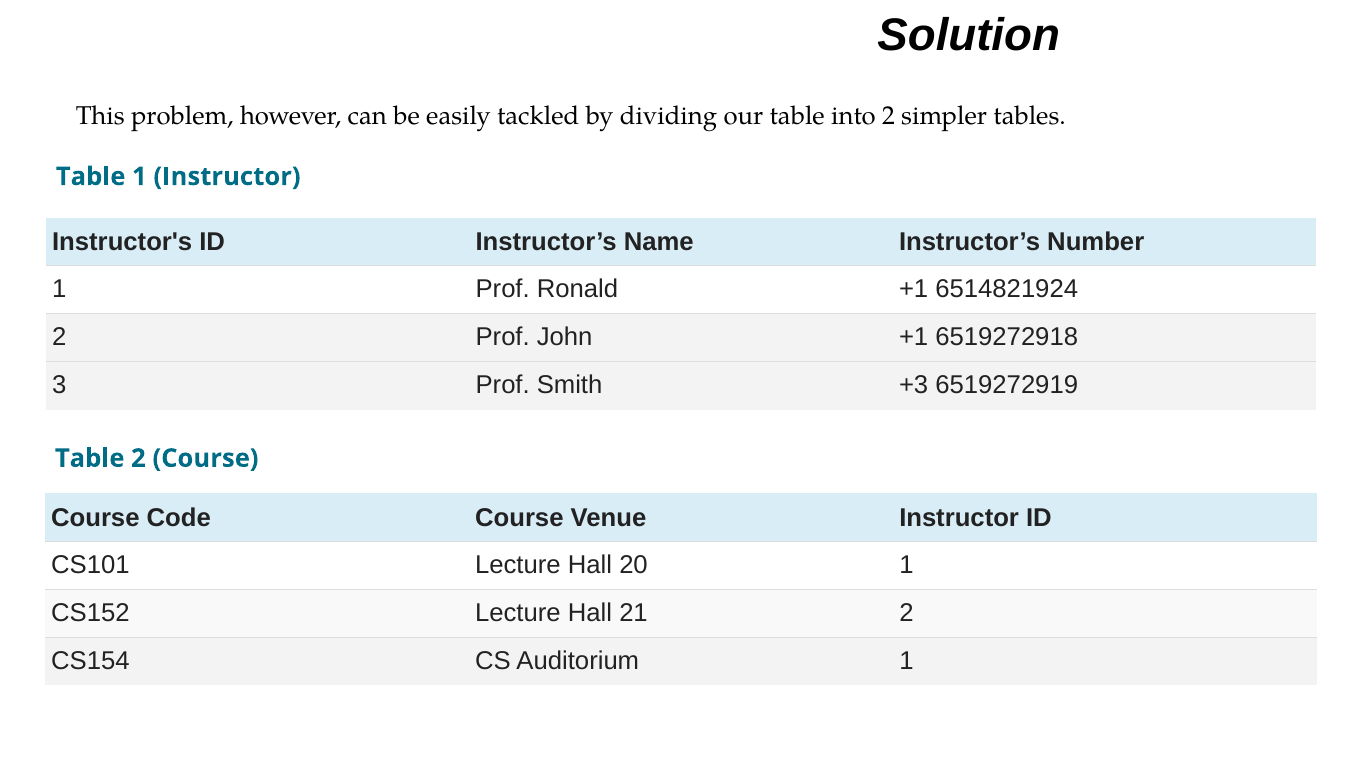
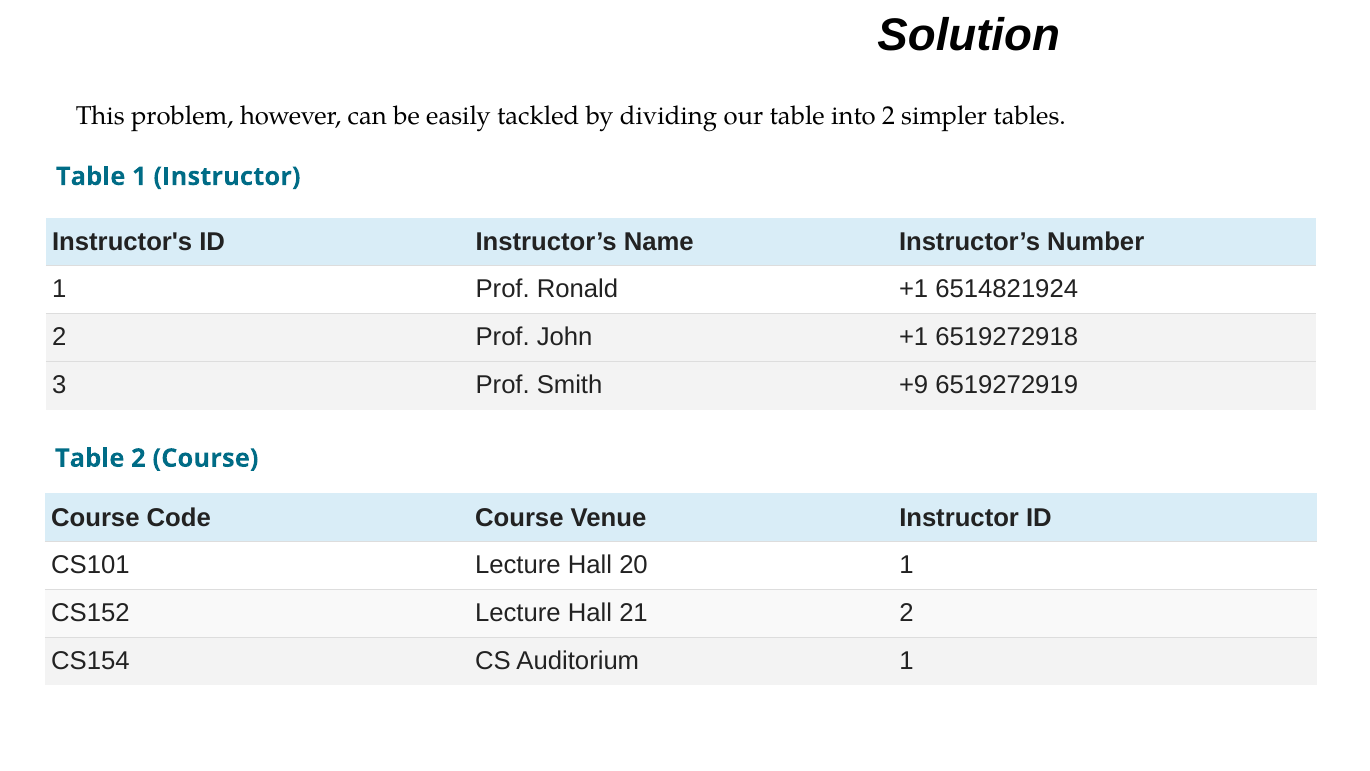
+3: +3 -> +9
